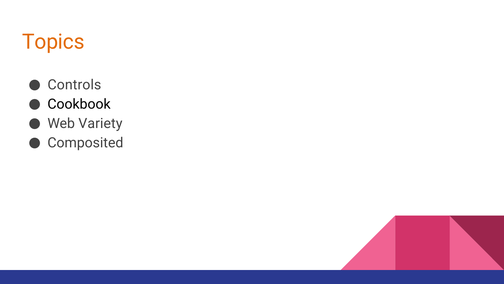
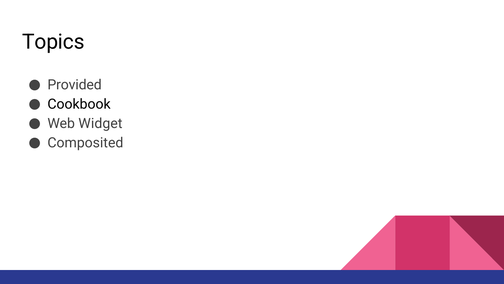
Topics colour: orange -> black
Controls: Controls -> Provided
Variety: Variety -> Widget
